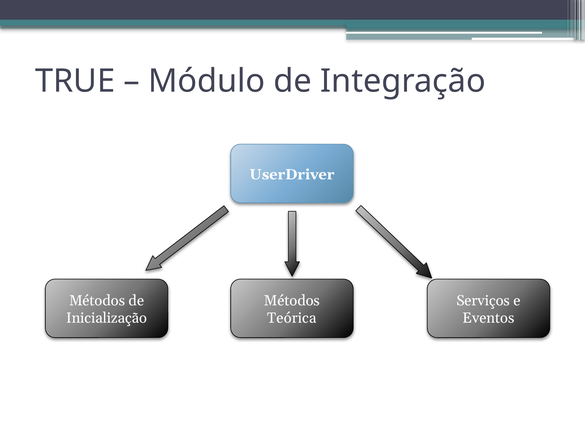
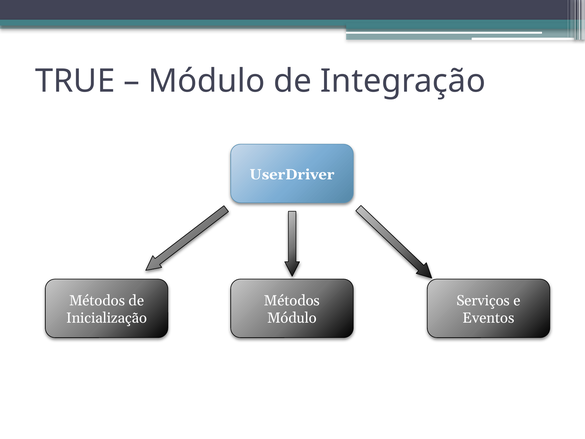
Teórica at (292, 318): Teórica -> Módulo
